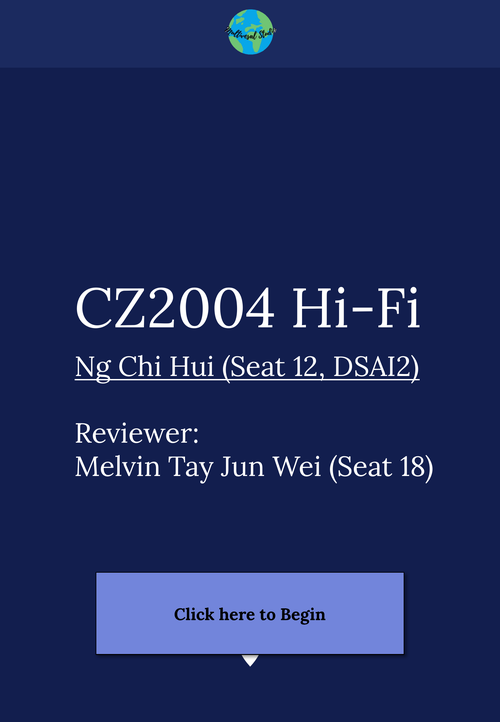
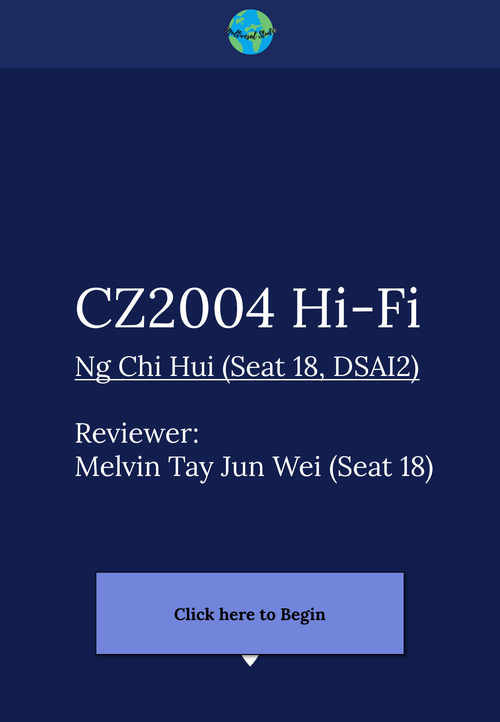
Hui Seat 12: 12 -> 18
